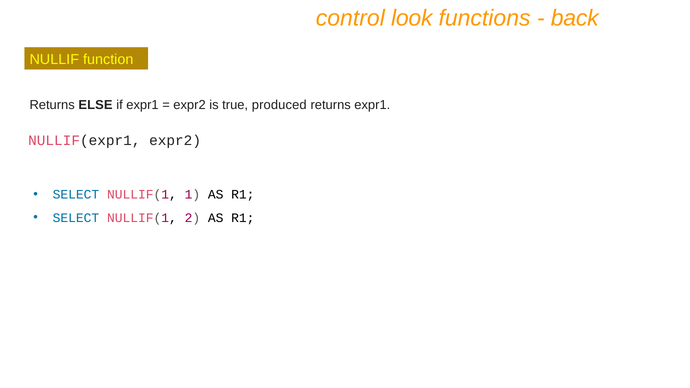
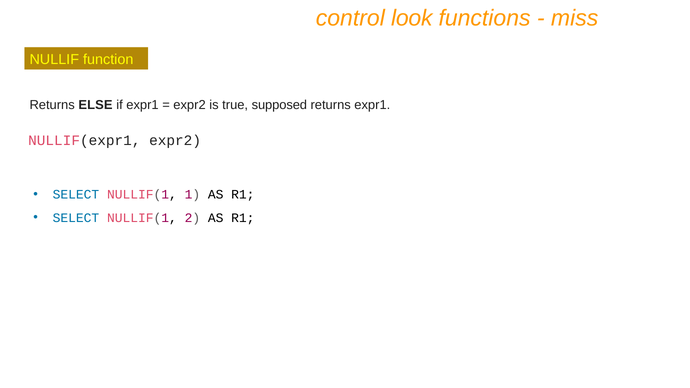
back: back -> miss
produced: produced -> supposed
